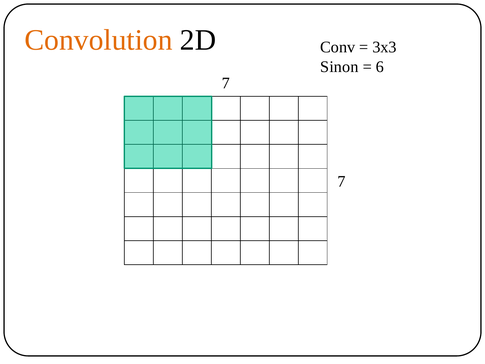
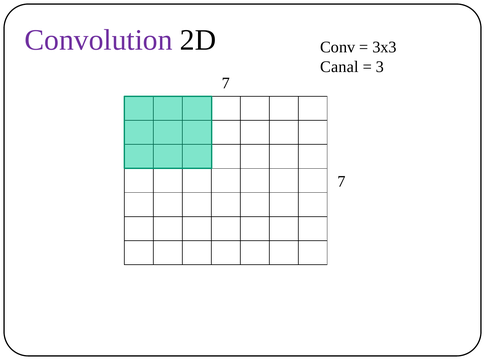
Convolution colour: orange -> purple
Sinon: Sinon -> Canal
6: 6 -> 3
